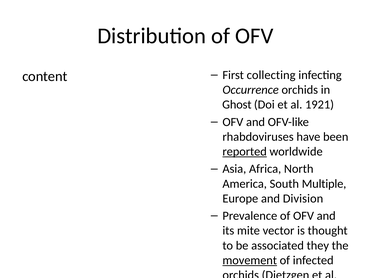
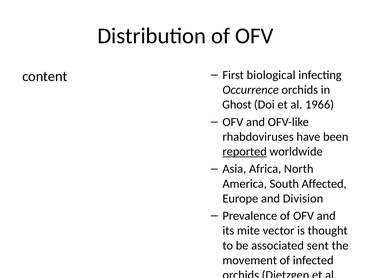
collecting: collecting -> biological
1921: 1921 -> 1966
Multiple: Multiple -> Affected
they: they -> sent
movement underline: present -> none
